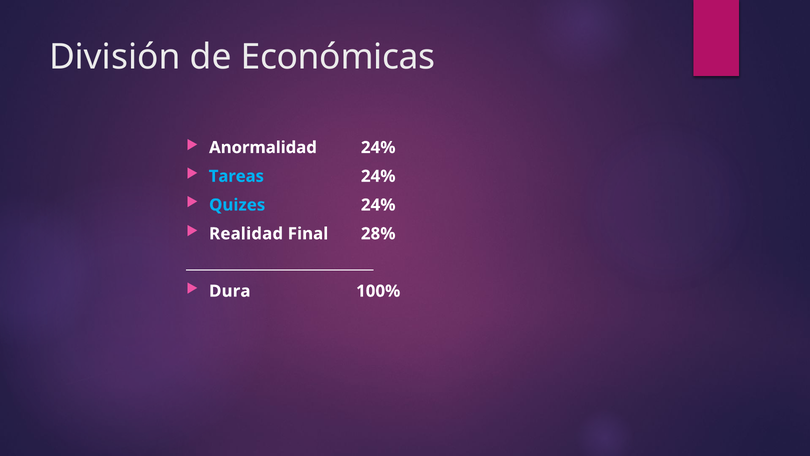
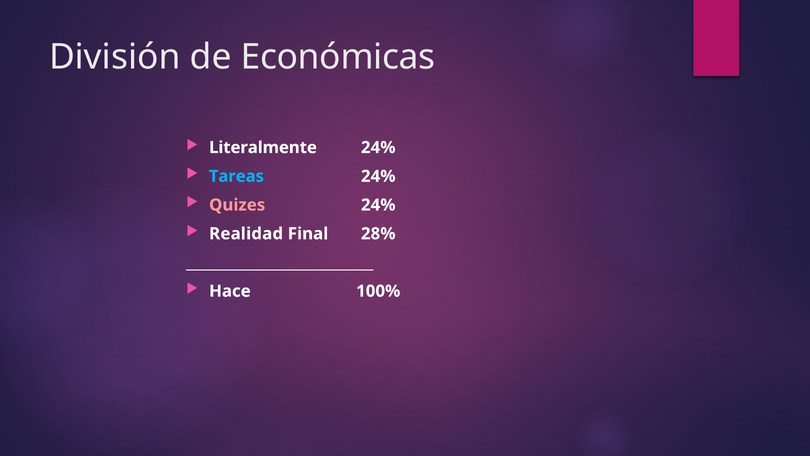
Anormalidad: Anormalidad -> Literalmente
Quizes colour: light blue -> pink
Dura: Dura -> Hace
